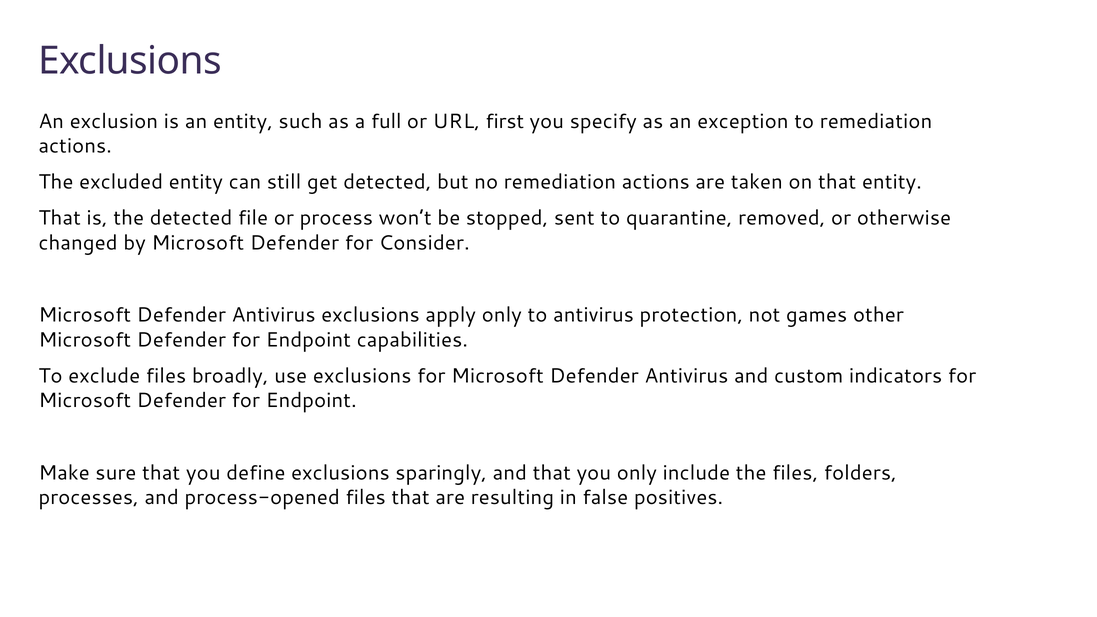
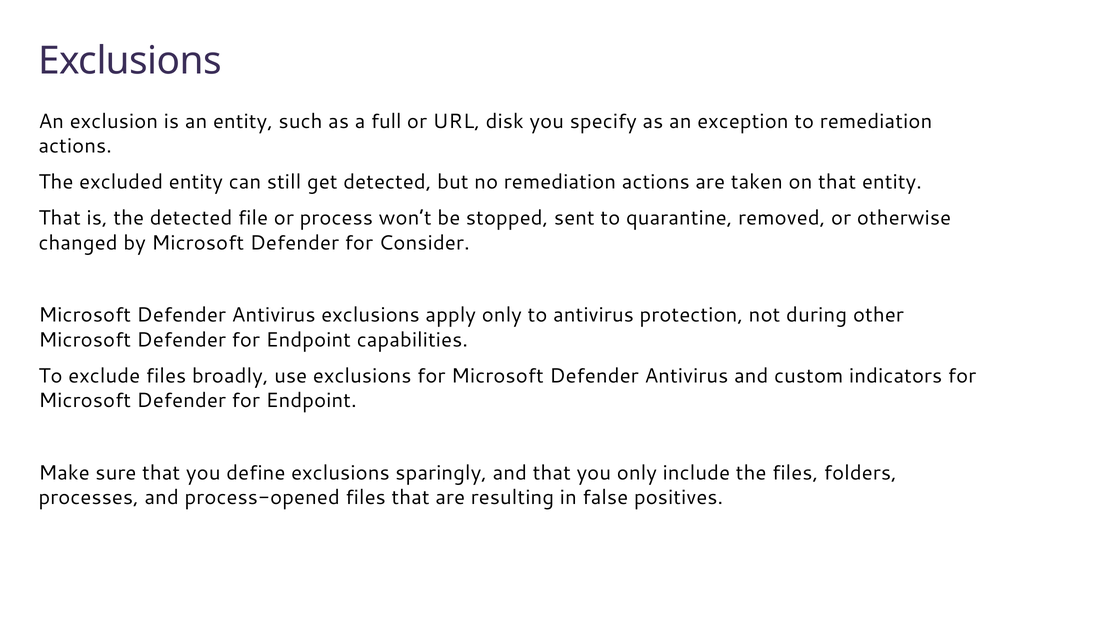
first: first -> disk
games: games -> during
